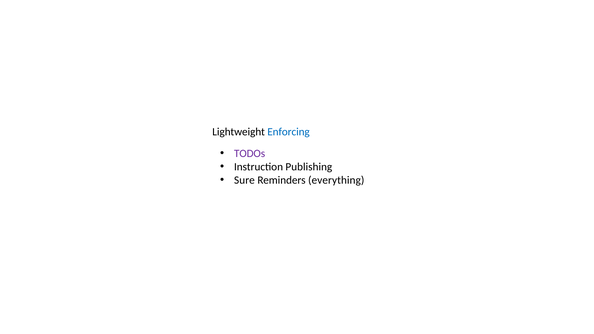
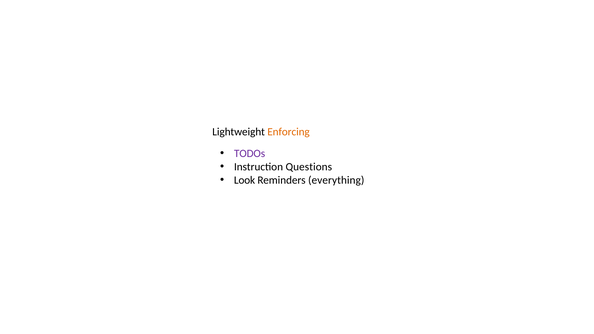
Enforcing colour: blue -> orange
Publishing: Publishing -> Questions
Sure: Sure -> Look
